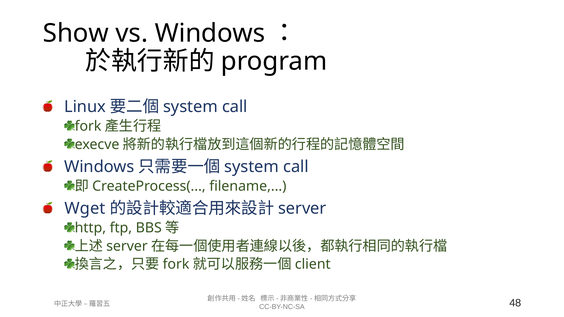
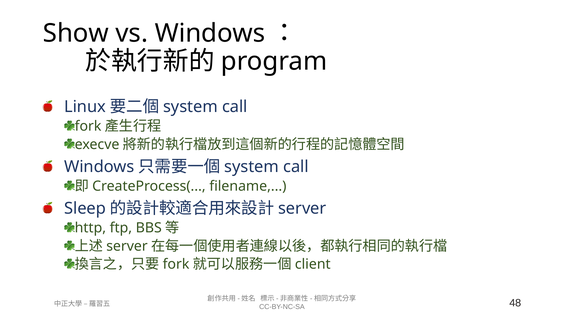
Wget: Wget -> Sleep
